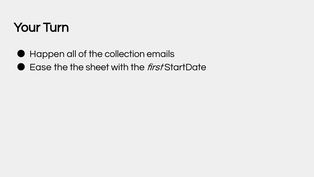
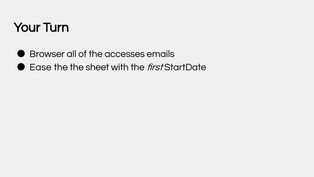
Happen: Happen -> Browser
collection: collection -> accesses
